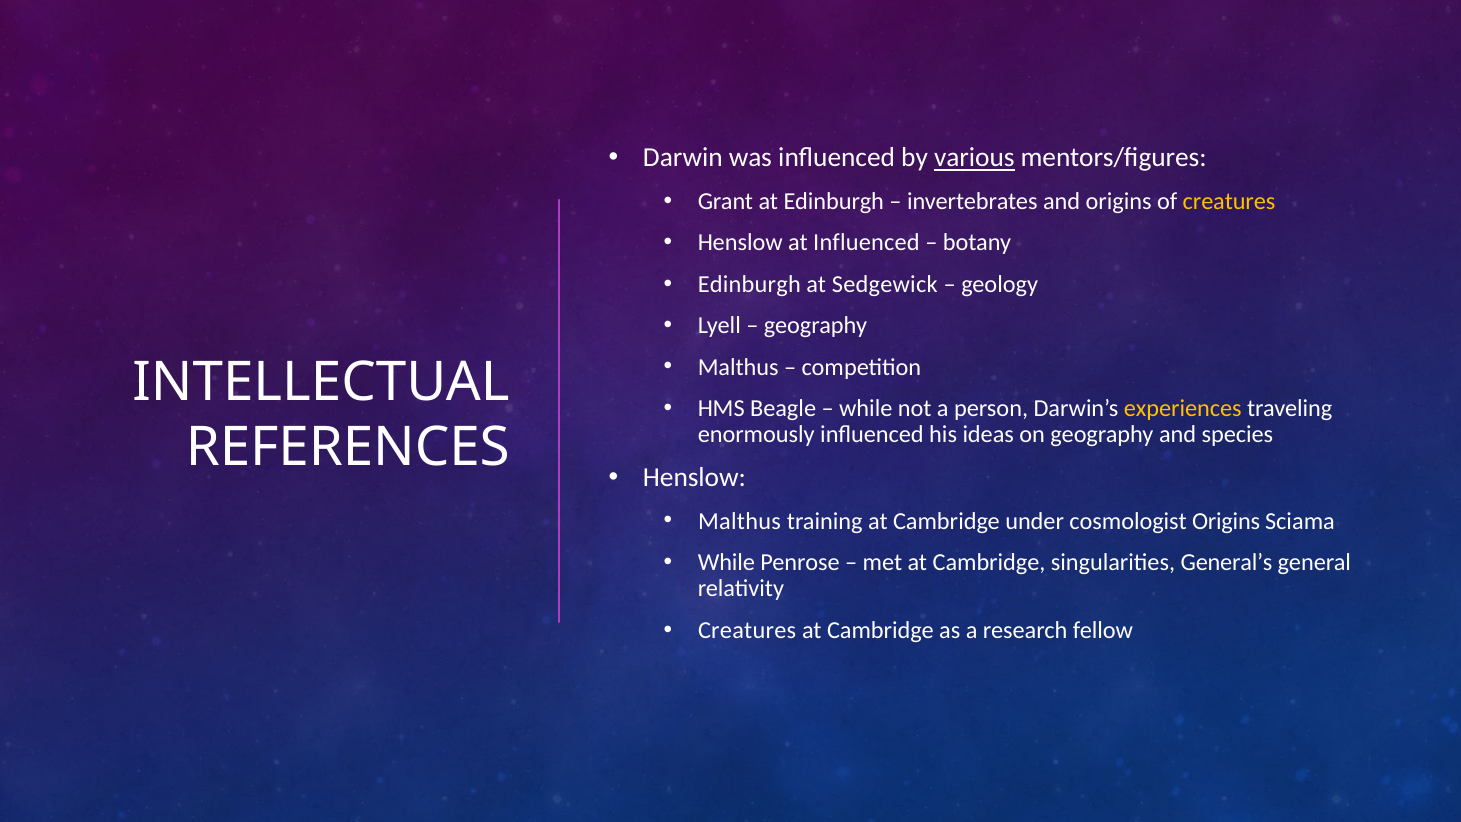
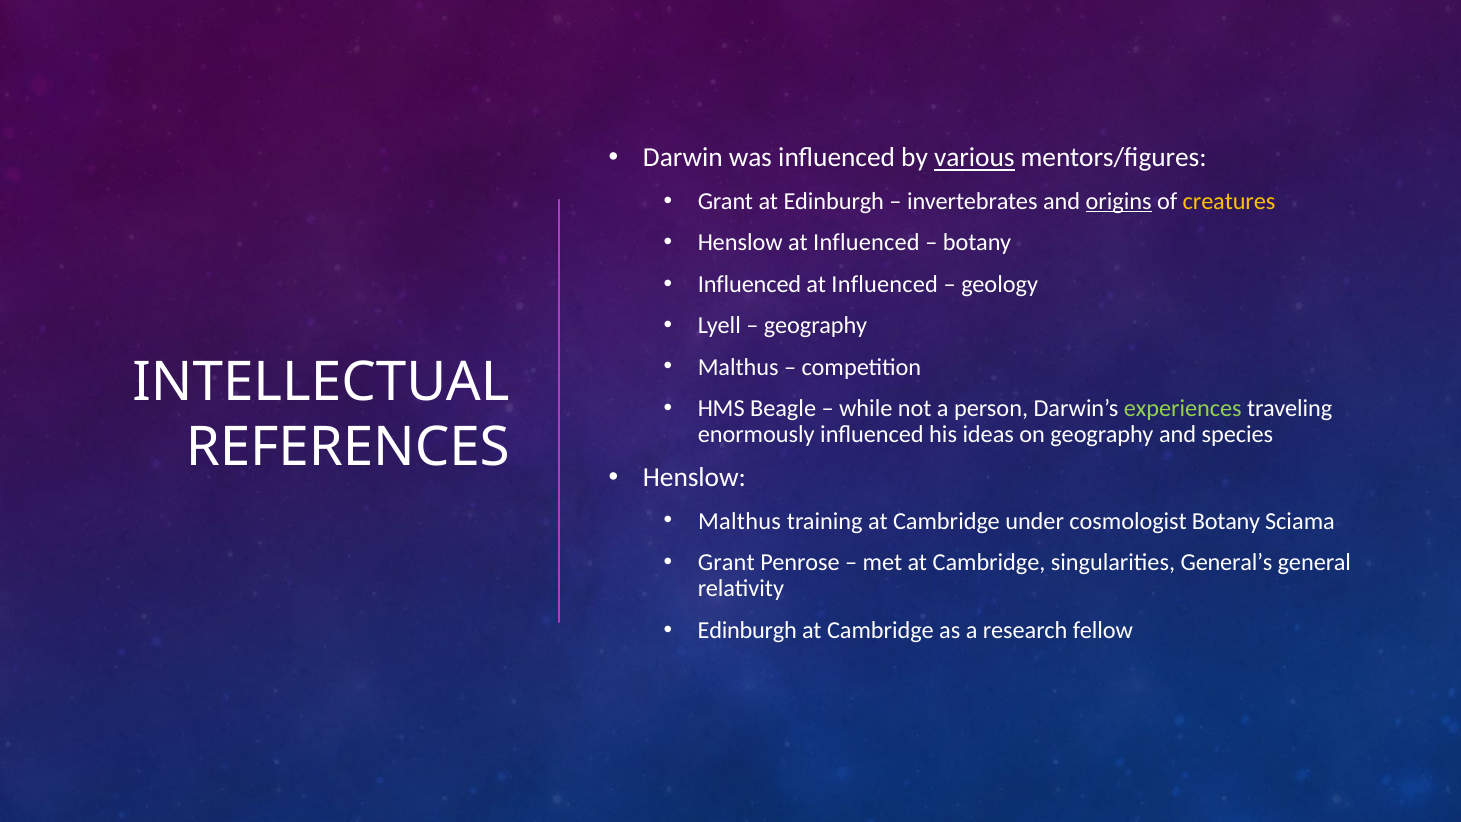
origins at (1119, 201) underline: none -> present
Edinburgh at (749, 284): Edinburgh -> Influenced
Sedgewick at (885, 284): Sedgewick -> Influenced
experiences colour: yellow -> light green
cosmologist Origins: Origins -> Botany
While at (726, 562): While -> Grant
Creatures at (747, 630): Creatures -> Edinburgh
